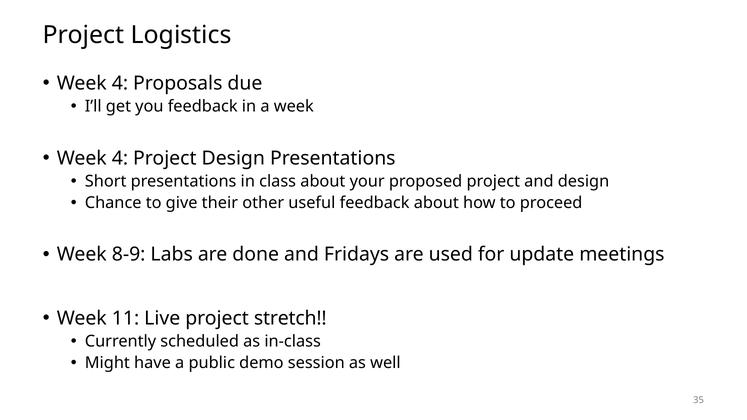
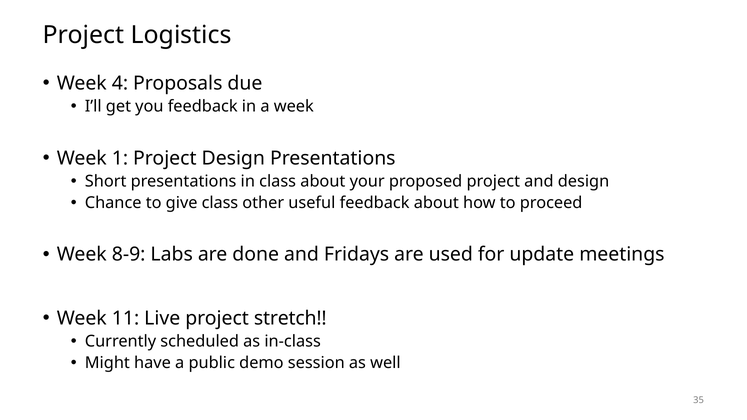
4 at (120, 158): 4 -> 1
give their: their -> class
